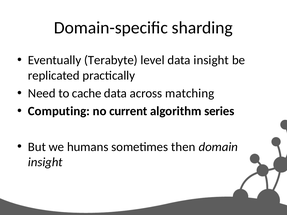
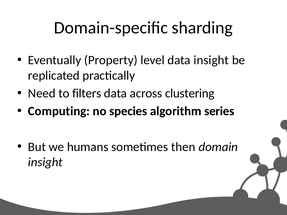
Terabyte: Terabyte -> Property
cache: cache -> filters
matching: matching -> clustering
current: current -> species
